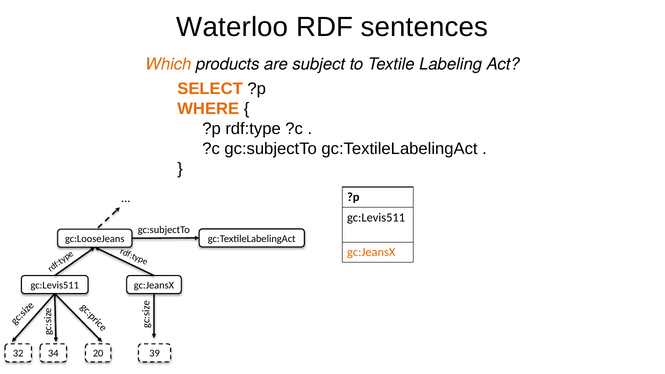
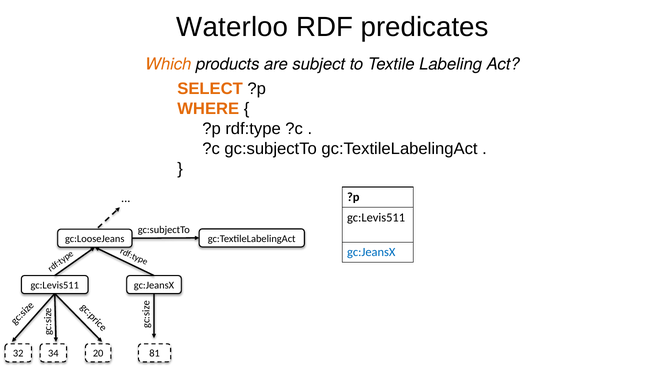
sentences: sentences -> predicates
gc:JeansX at (371, 252) colour: orange -> blue
39: 39 -> 81
